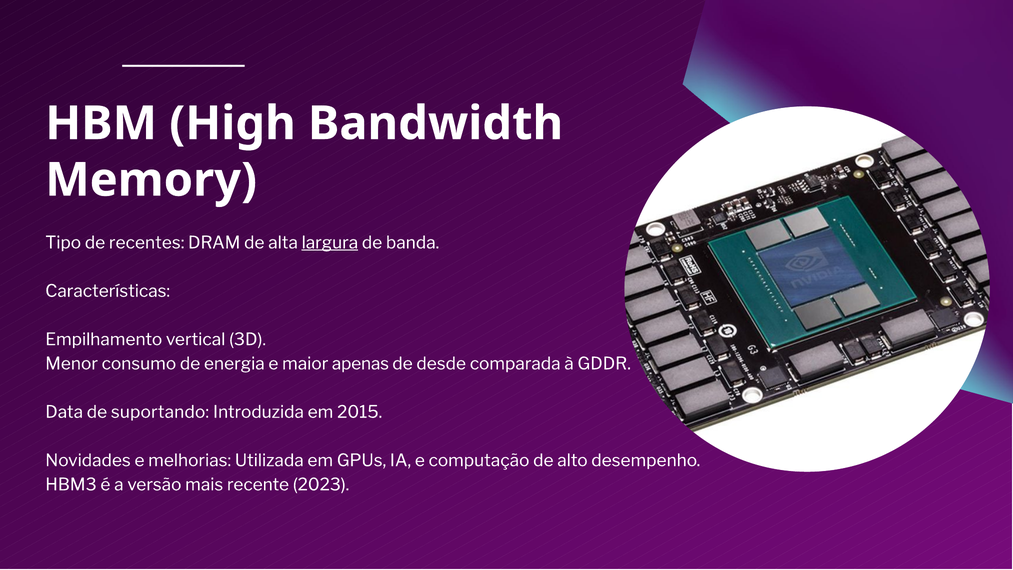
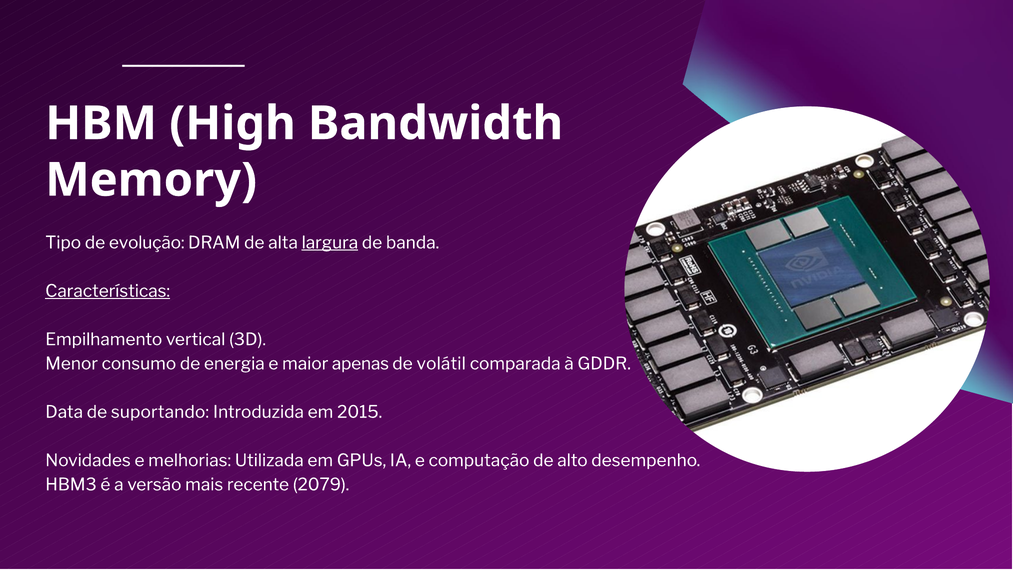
recentes: recentes -> evolução
Características underline: none -> present
desde: desde -> volátil
2023: 2023 -> 2079
